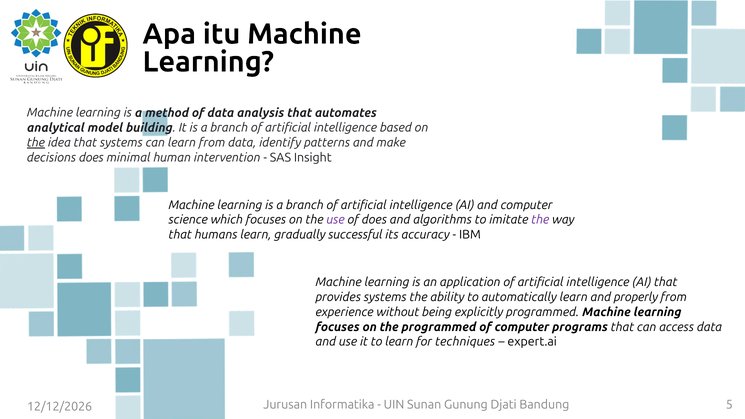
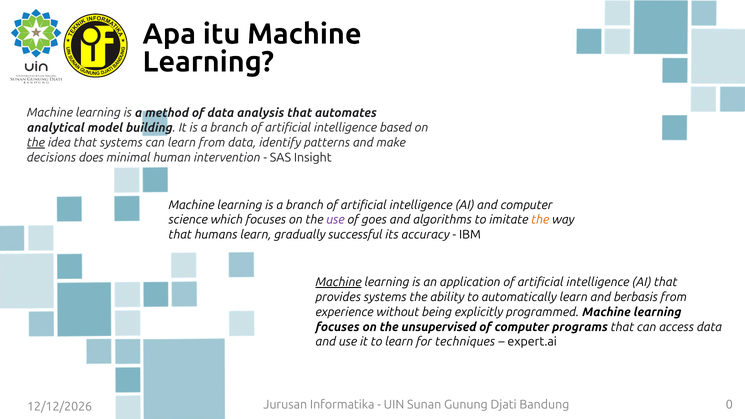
of does: does -> goes
the at (540, 220) colour: purple -> orange
Machine at (339, 282) underline: none -> present
properly: properly -> berbasis
the programmed: programmed -> unsupervised
5: 5 -> 0
